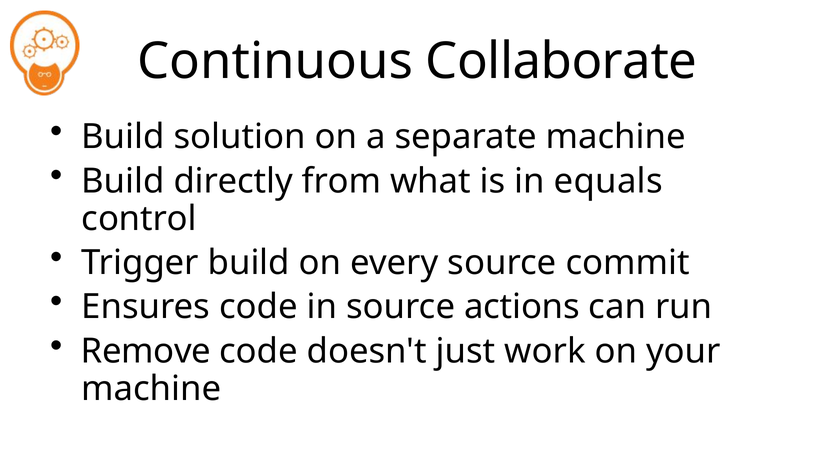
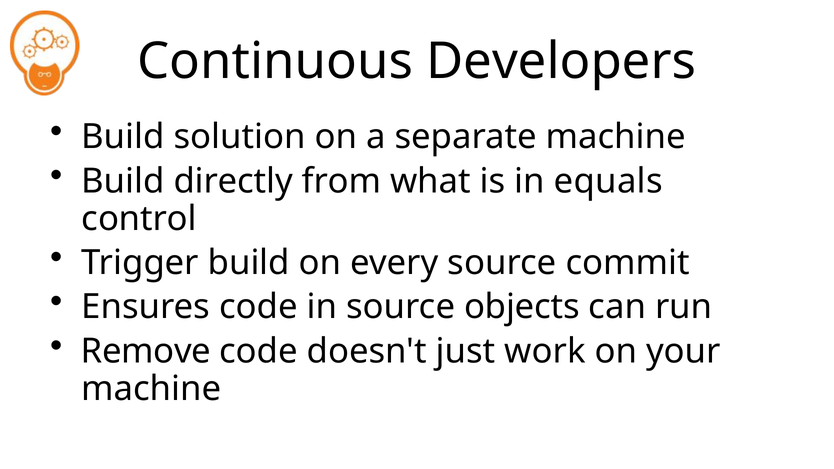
Collaborate: Collaborate -> Developers
actions: actions -> objects
